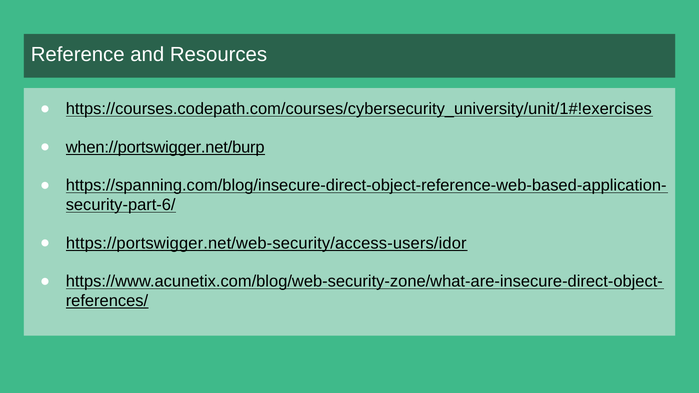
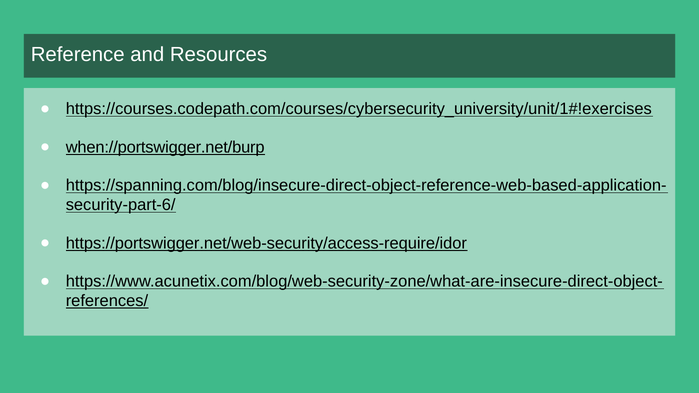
https://portswigger.net/web-security/access-users/idor: https://portswigger.net/web-security/access-users/idor -> https://portswigger.net/web-security/access-require/idor
